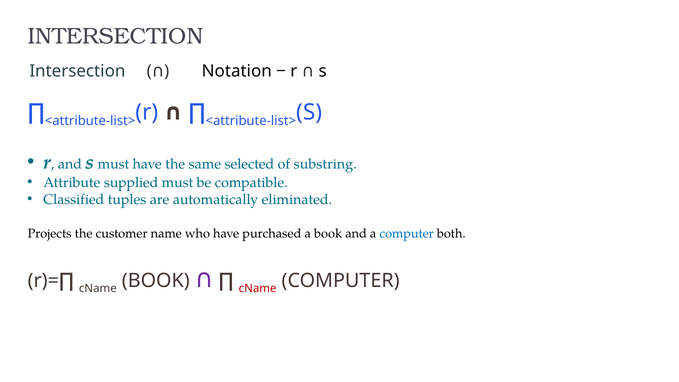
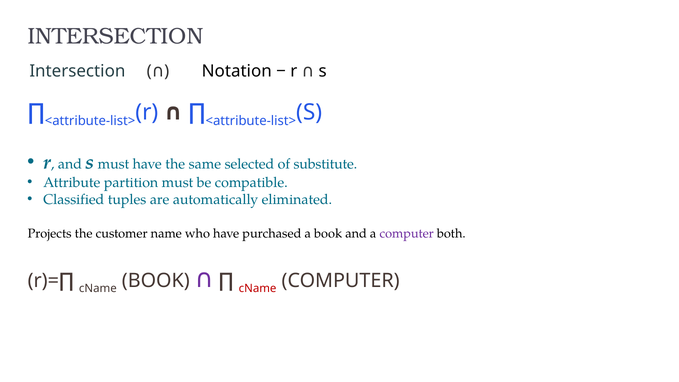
substring: substring -> substitute
supplied: supplied -> partition
computer at (407, 234) colour: blue -> purple
